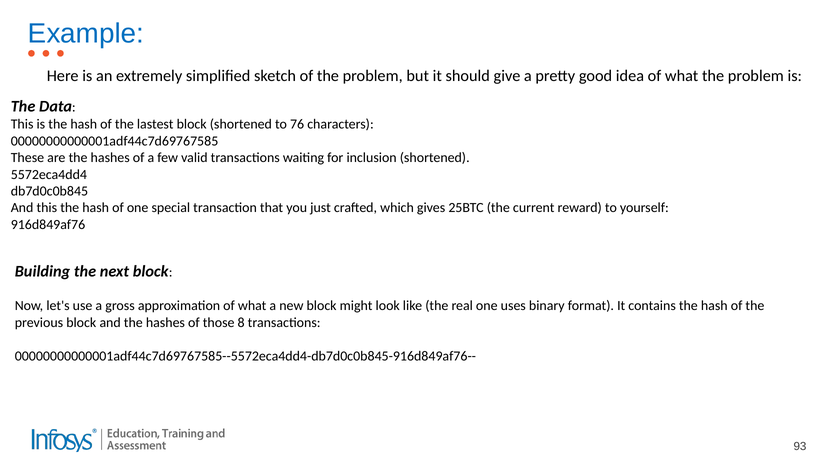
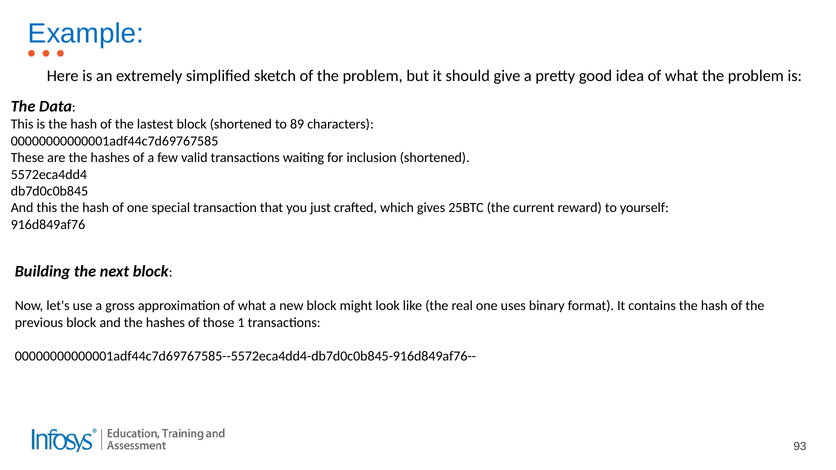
76: 76 -> 89
8: 8 -> 1
